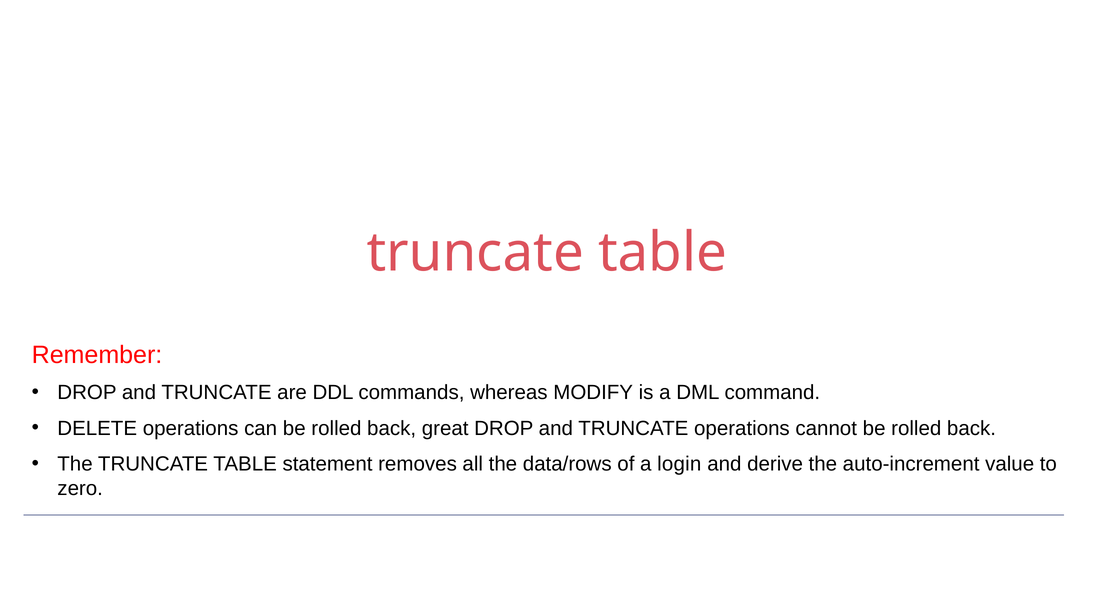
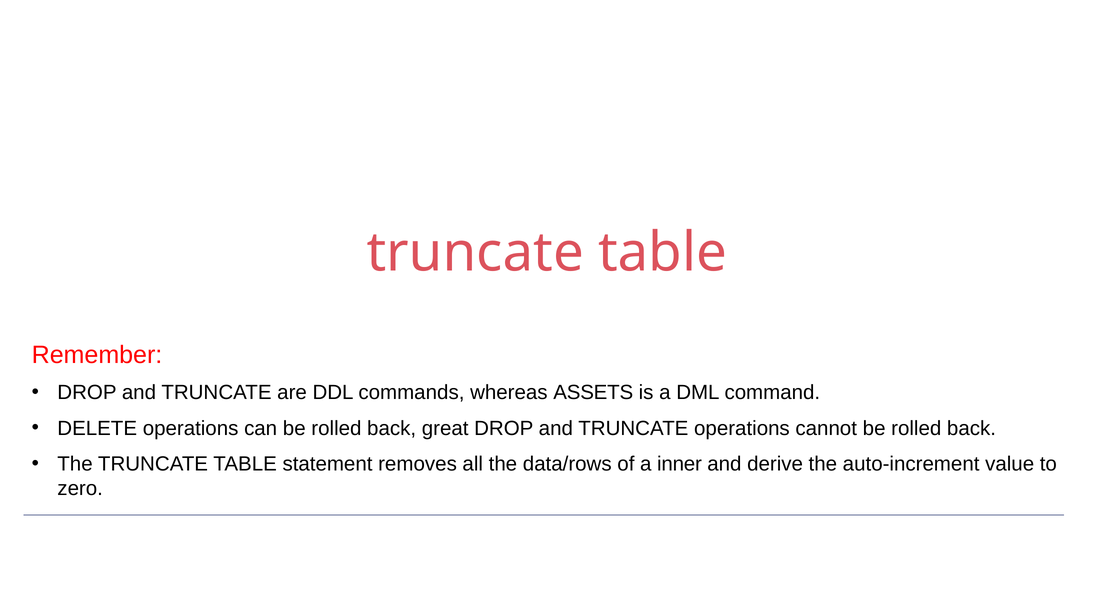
MODIFY: MODIFY -> ASSETS
login: login -> inner
